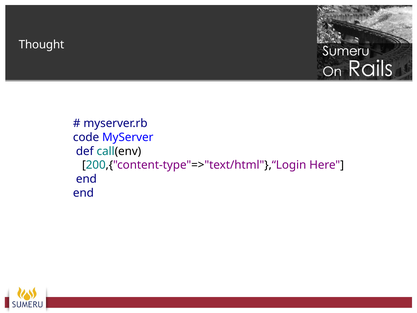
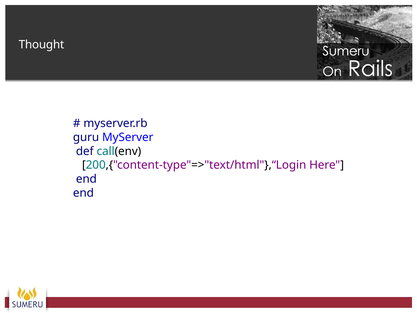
code: code -> guru
